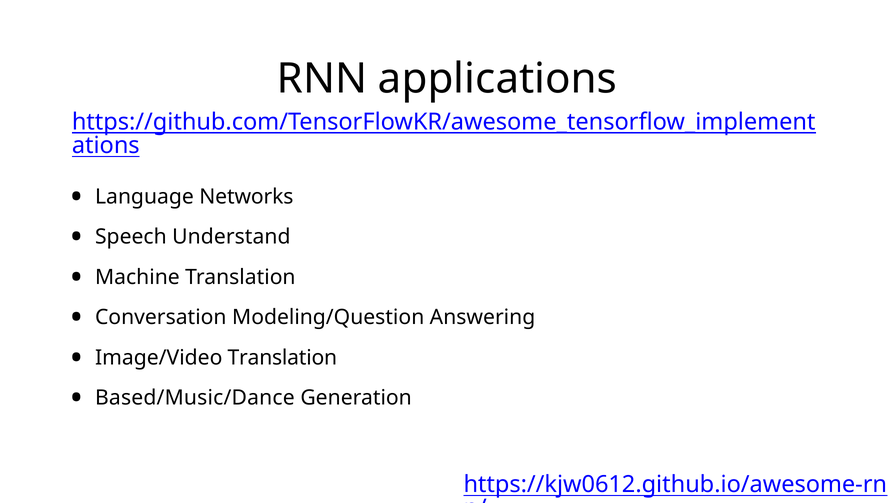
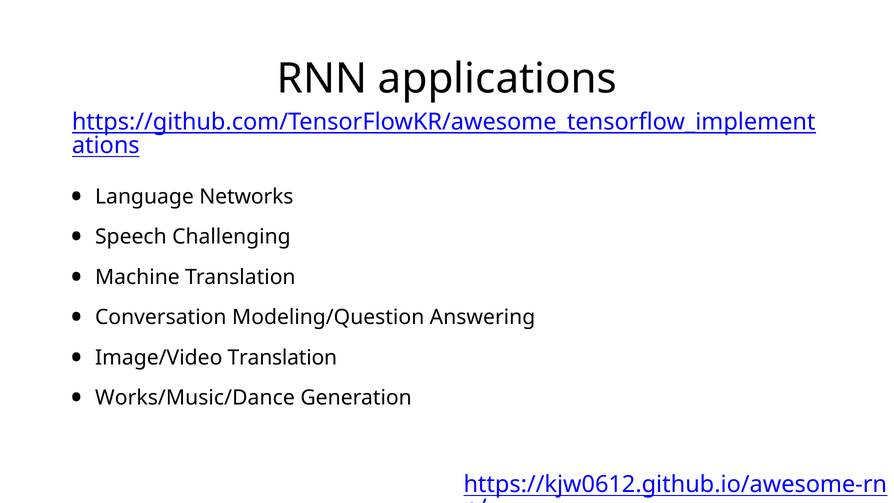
Understand: Understand -> Challenging
Based/Music/Dance: Based/Music/Dance -> Works/Music/Dance
